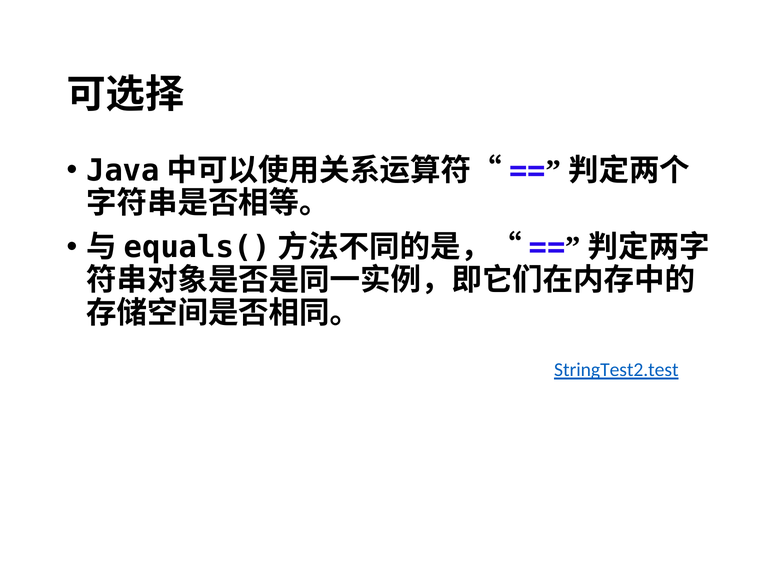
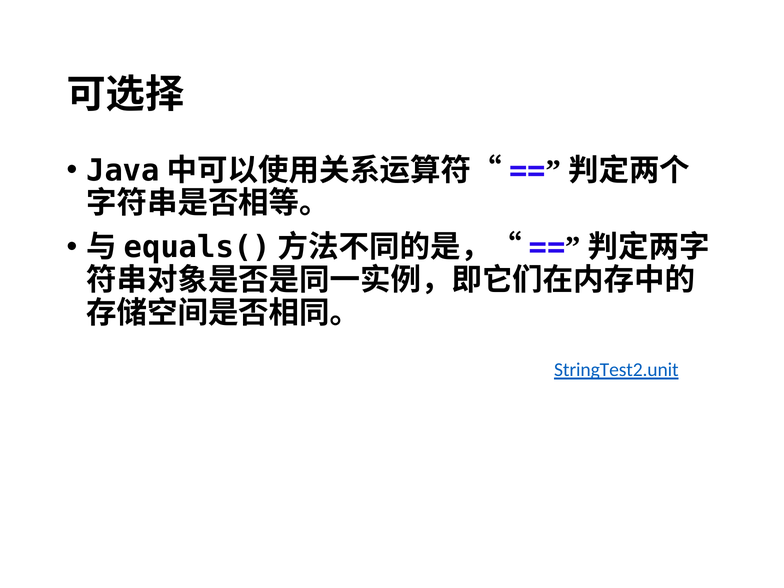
StringTest2.test: StringTest2.test -> StringTest2.unit
